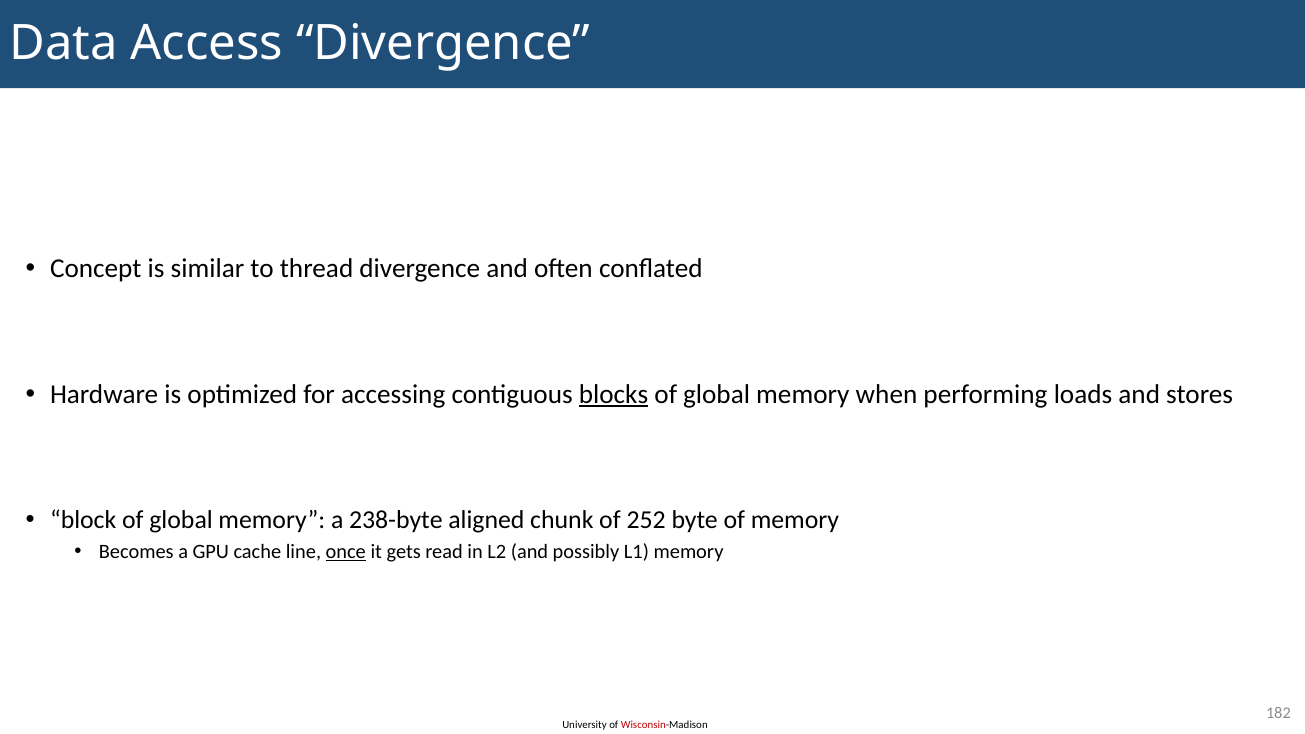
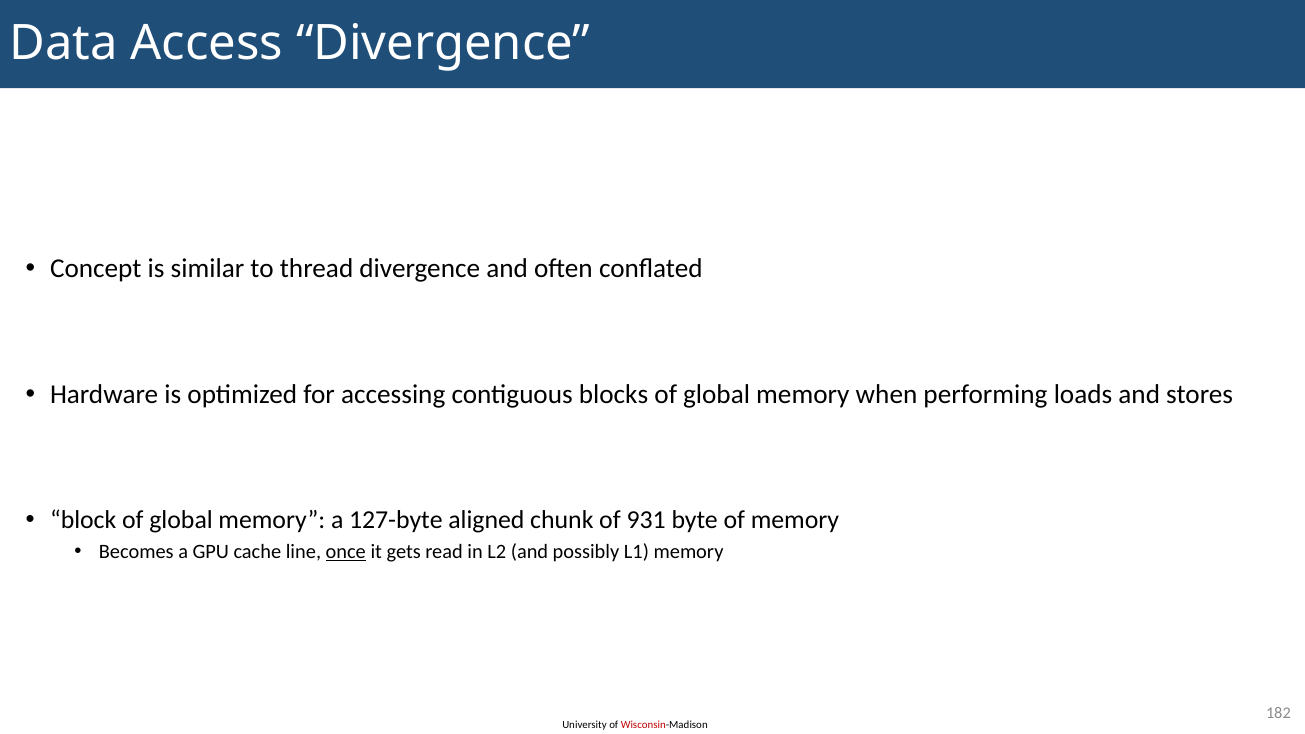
blocks underline: present -> none
238-byte: 238-byte -> 127-byte
252: 252 -> 931
